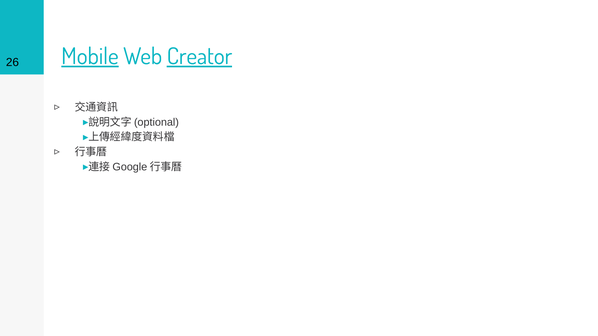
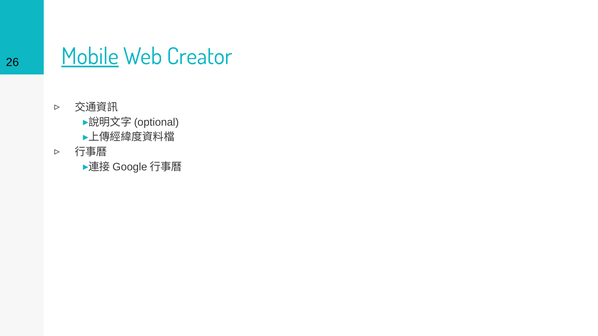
Creator underline: present -> none
